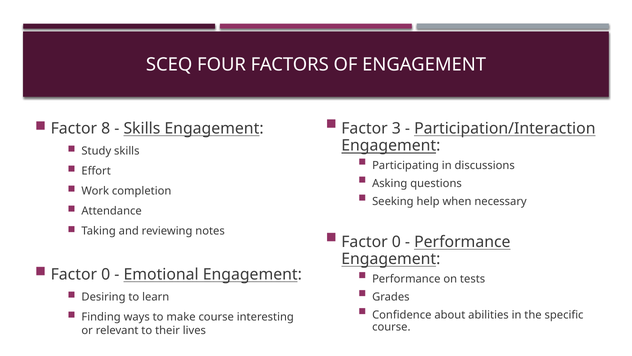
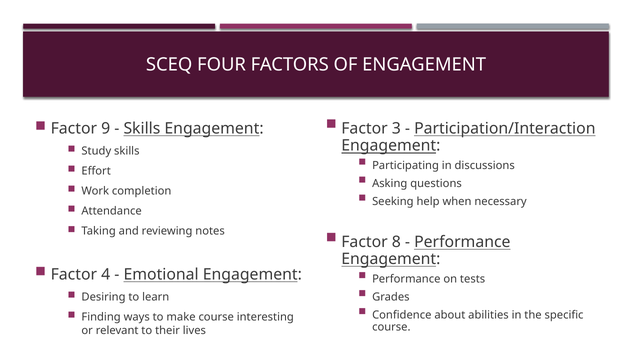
8: 8 -> 9
0 at (396, 242): 0 -> 8
0 at (106, 274): 0 -> 4
